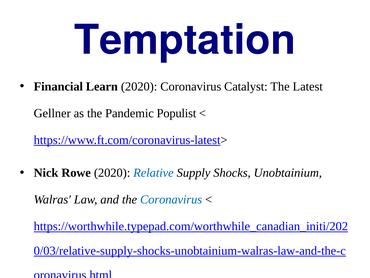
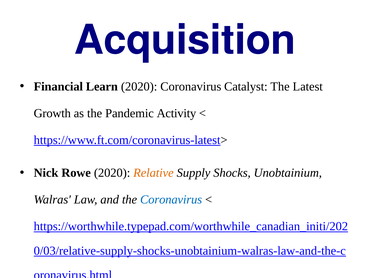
Temptation: Temptation -> Acquisition
Gellner: Gellner -> Growth
Populist: Populist -> Activity
Relative colour: blue -> orange
